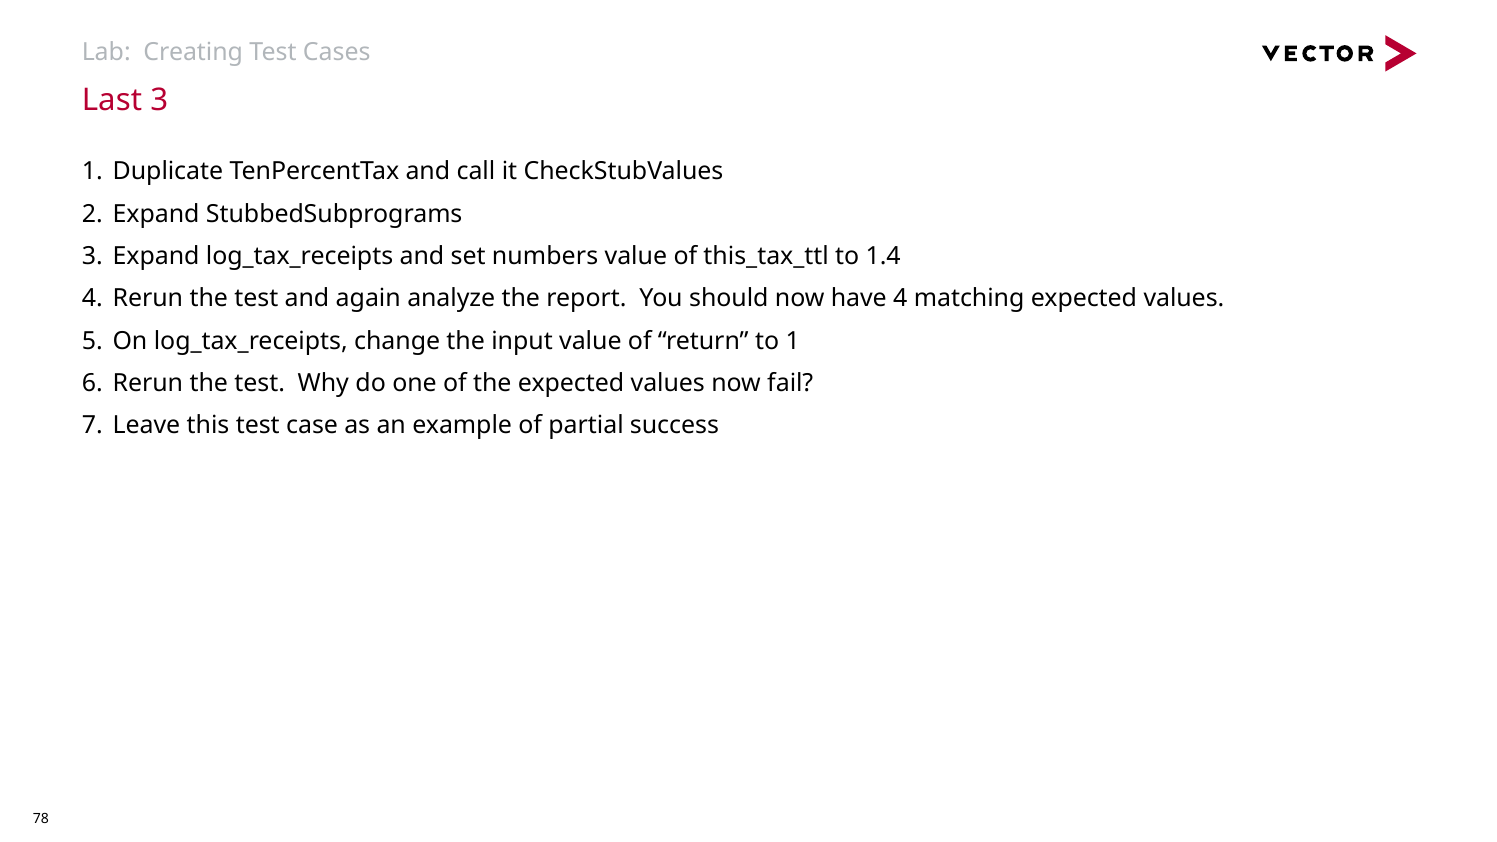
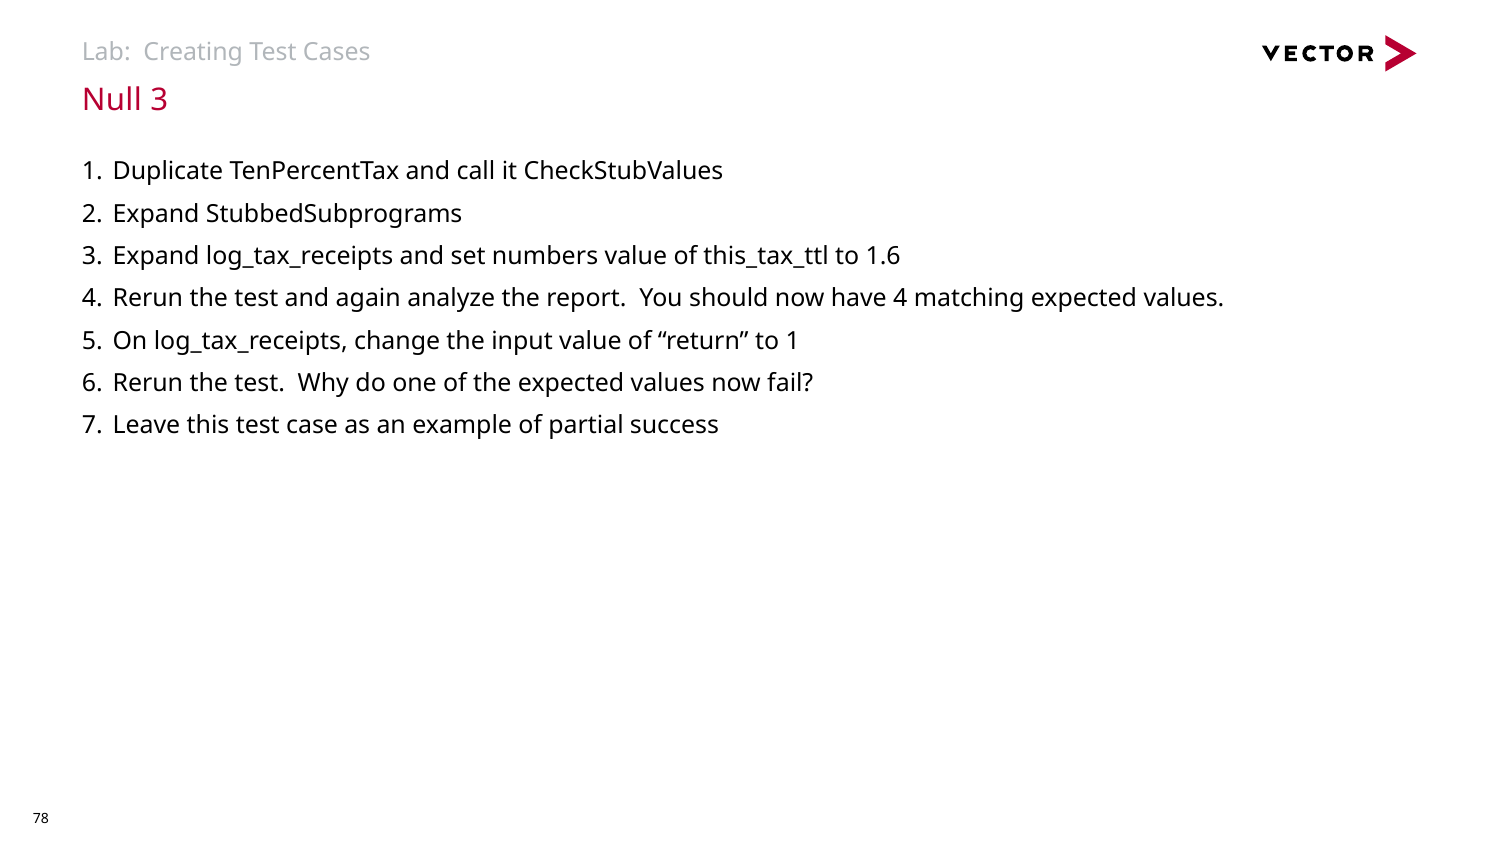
Last: Last -> Null
1.4: 1.4 -> 1.6
